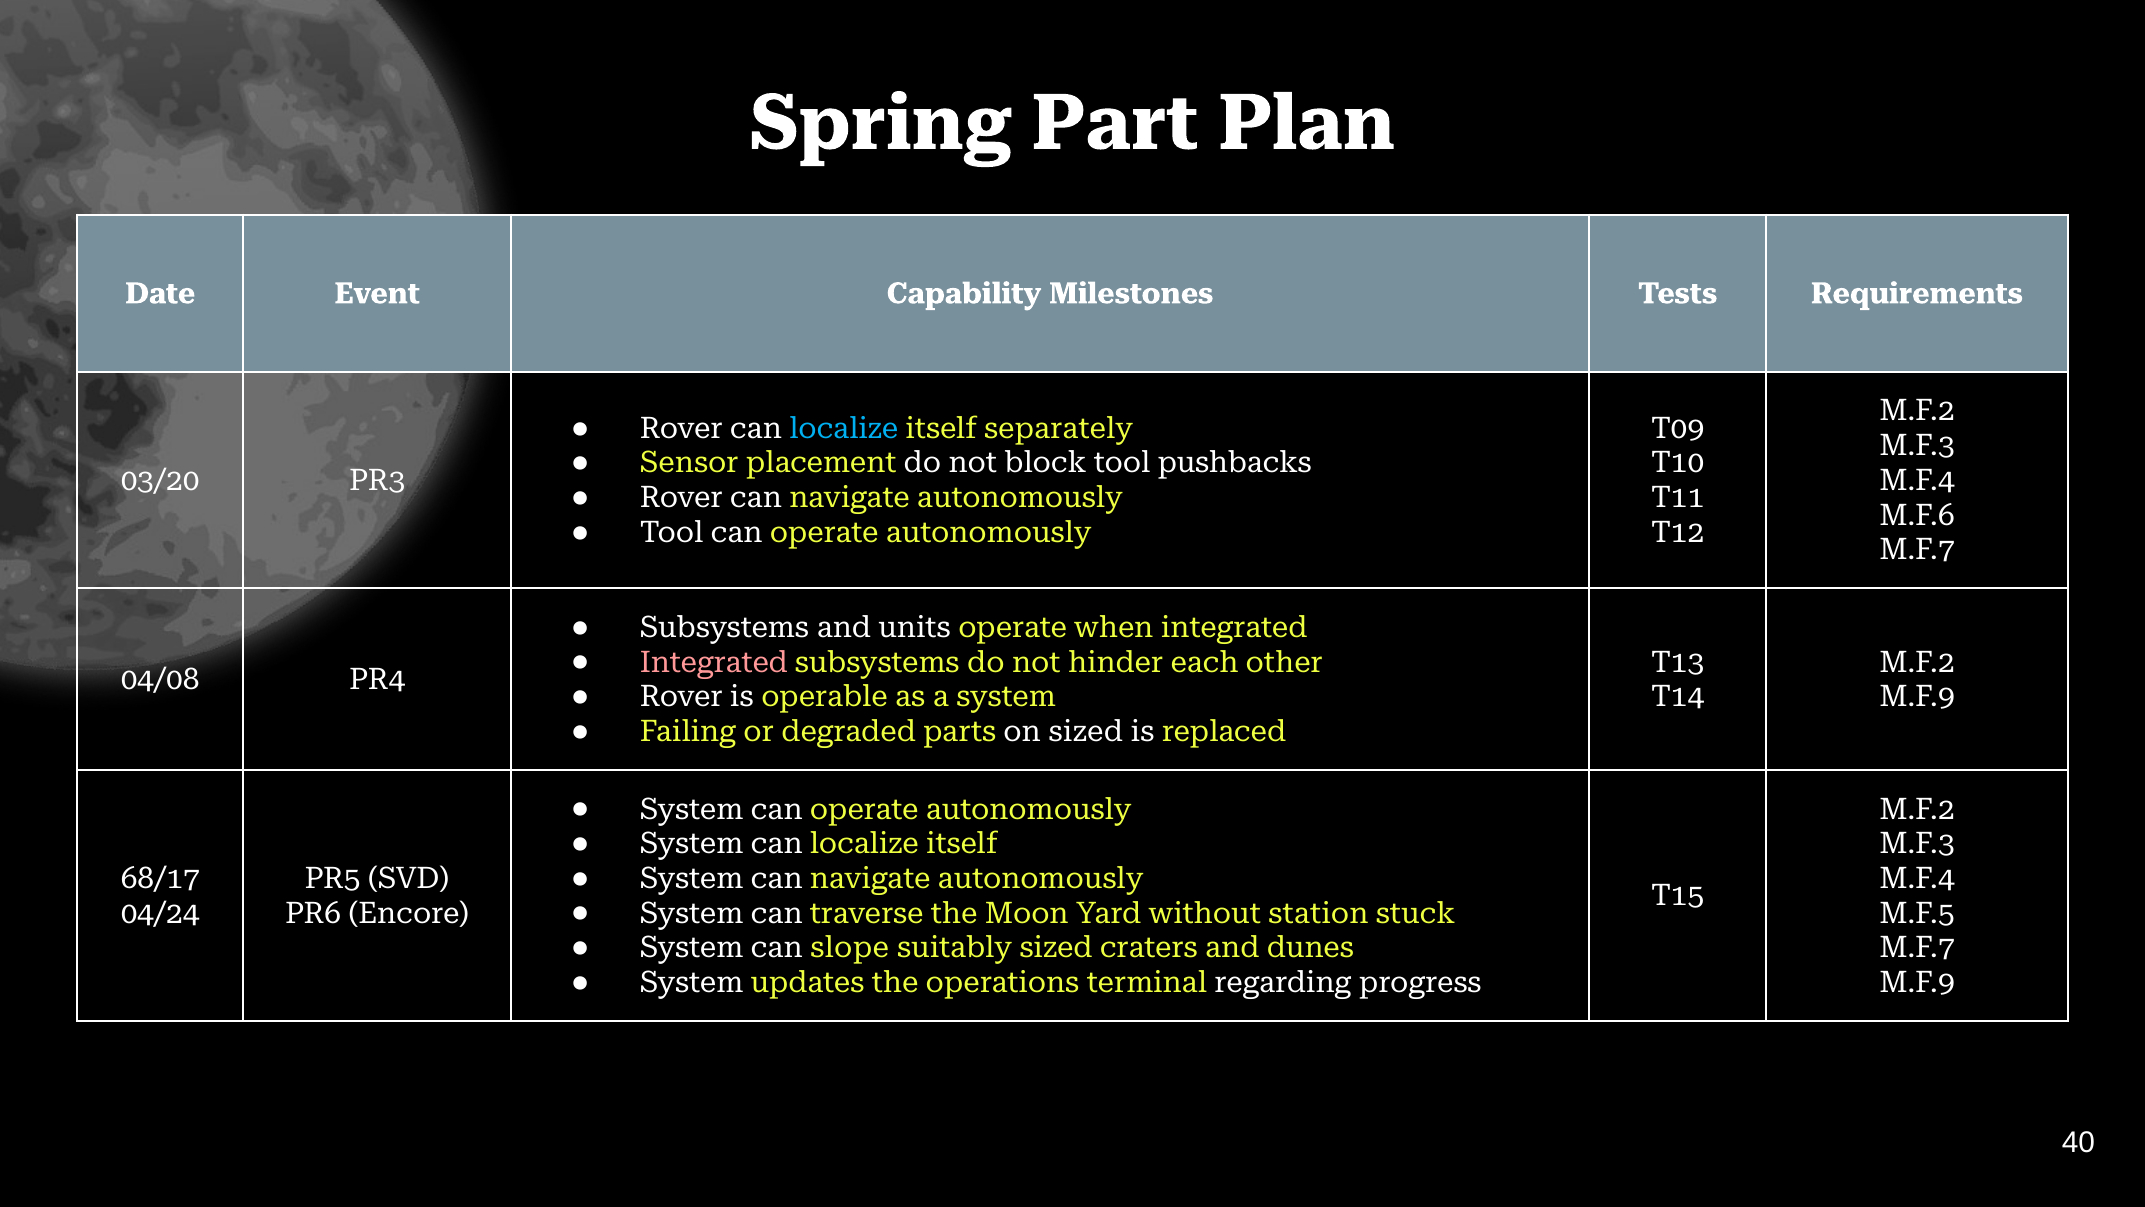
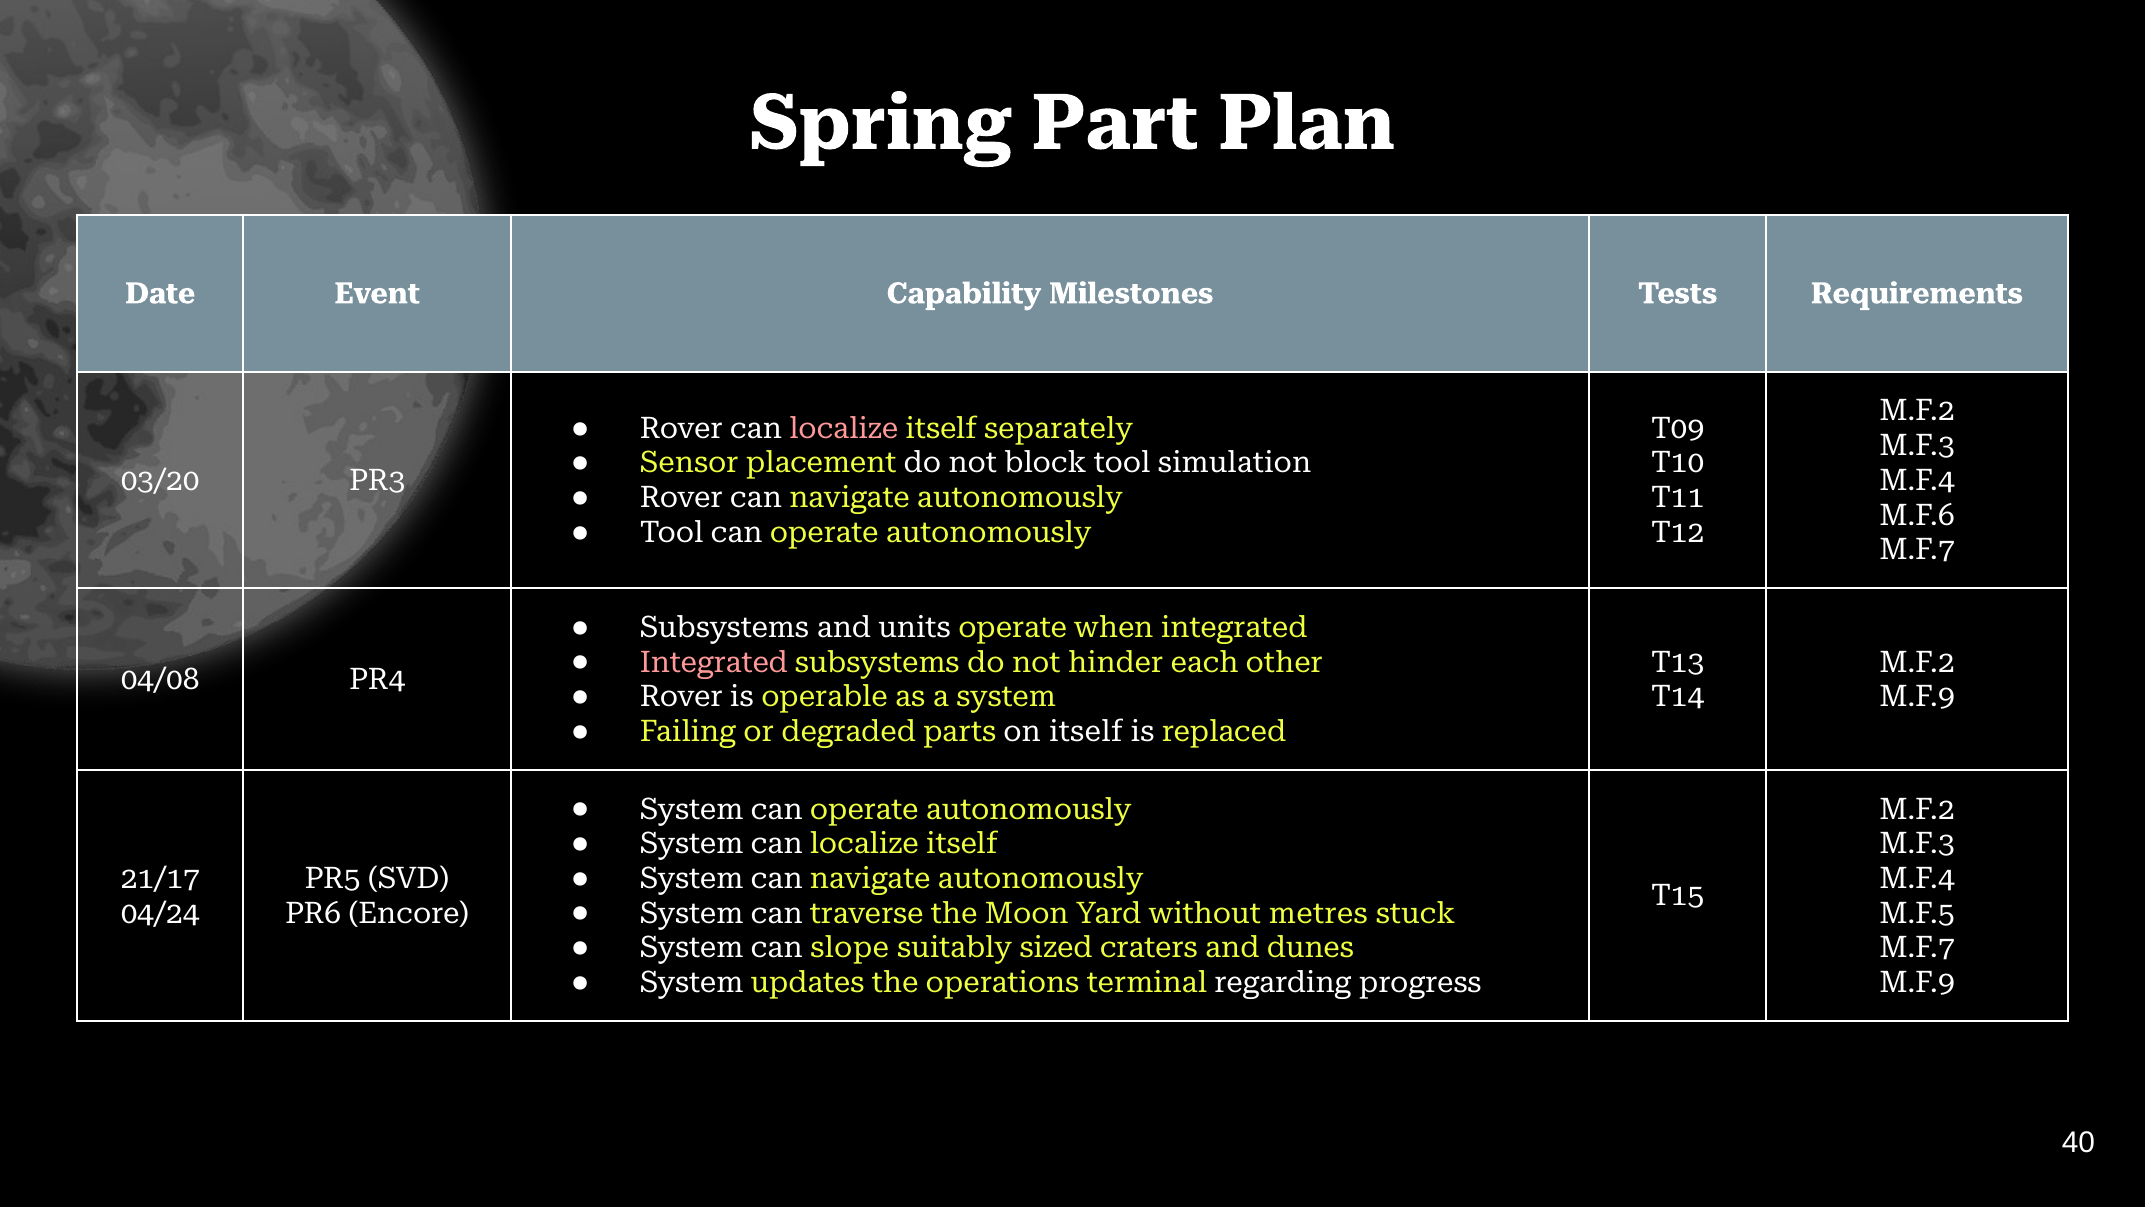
localize at (844, 428) colour: light blue -> pink
pushbacks: pushbacks -> simulation
on sized: sized -> itself
68/17: 68/17 -> 21/17
station: station -> metres
